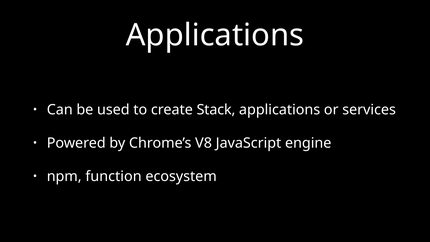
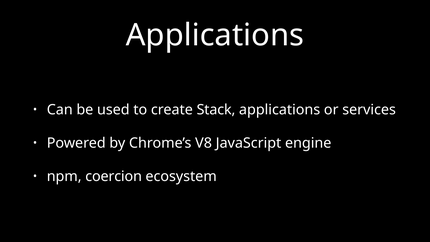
function: function -> coercion
